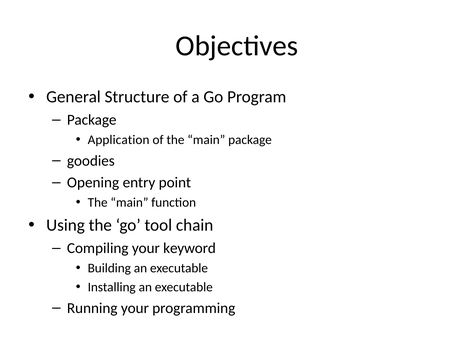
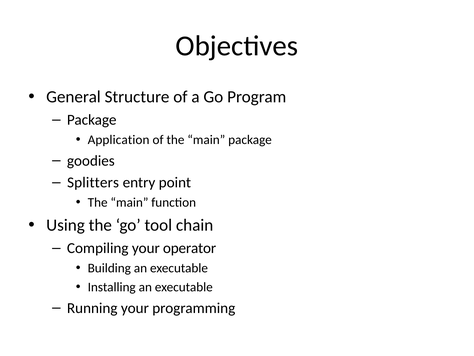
Opening: Opening -> Splitters
keyword: keyword -> operator
